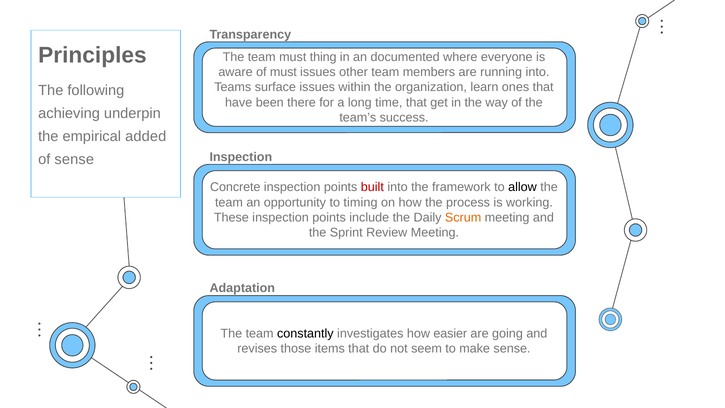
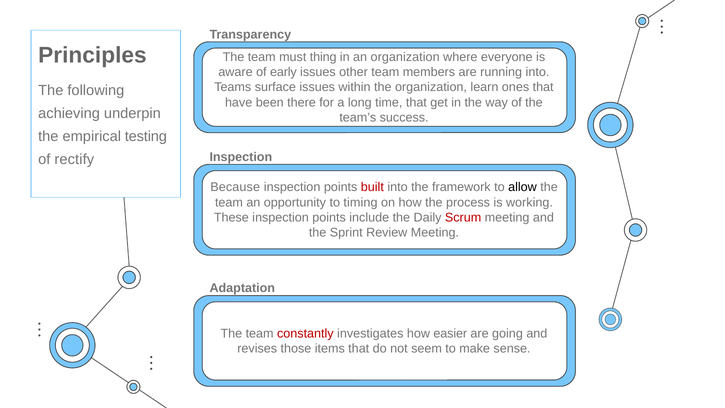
an documented: documented -> organization
of must: must -> early
added: added -> testing
of sense: sense -> rectify
Concrete: Concrete -> Because
Scrum colour: orange -> red
constantly colour: black -> red
